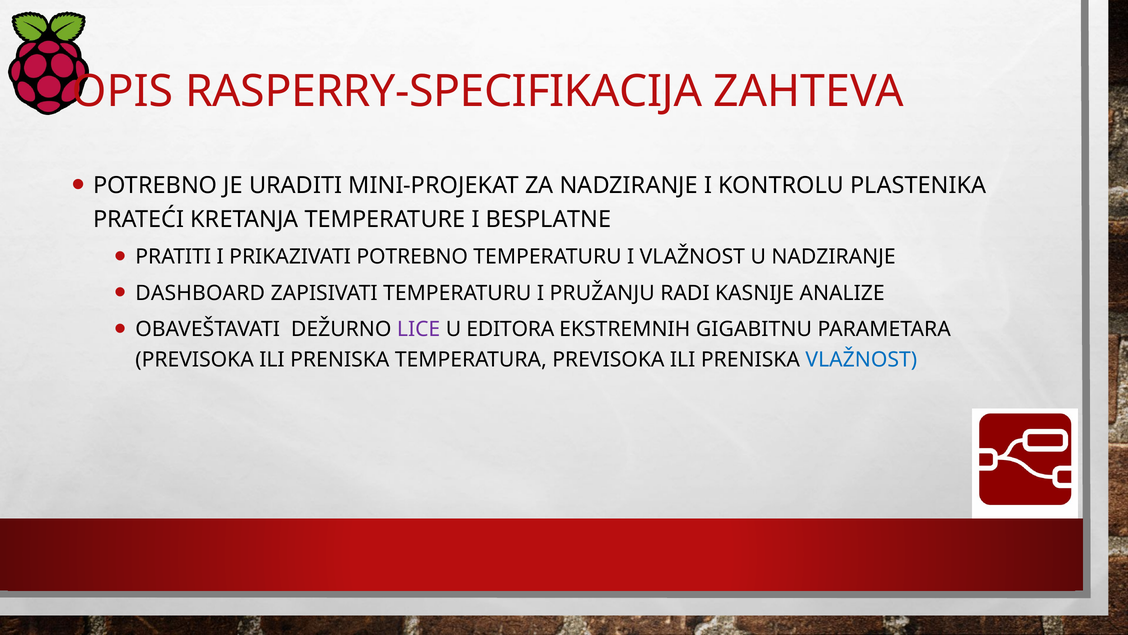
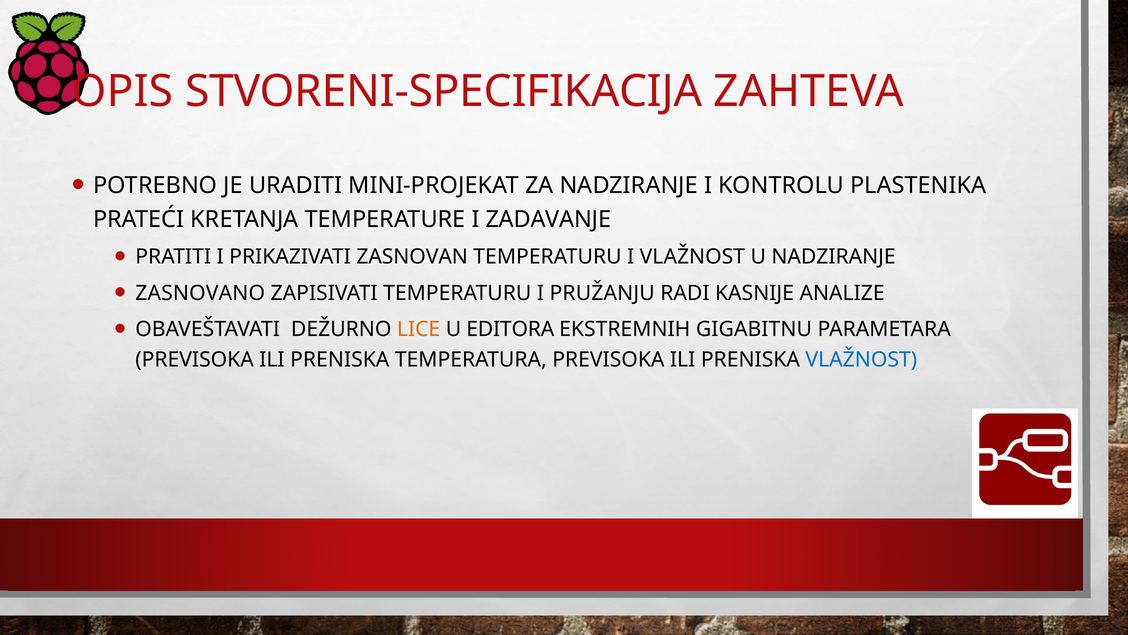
RASPERRY-SPECIFIKACIJA: RASPERRY-SPECIFIKACIJA -> STVORENI-SPECIFIKACIJA
BESPLATNE: BESPLATNE -> ZADAVANJE
PRIKAZIVATI POTREBNO: POTREBNO -> ZASNOVAN
DASHBOARD: DASHBOARD -> ZASNOVANO
LICE colour: purple -> orange
